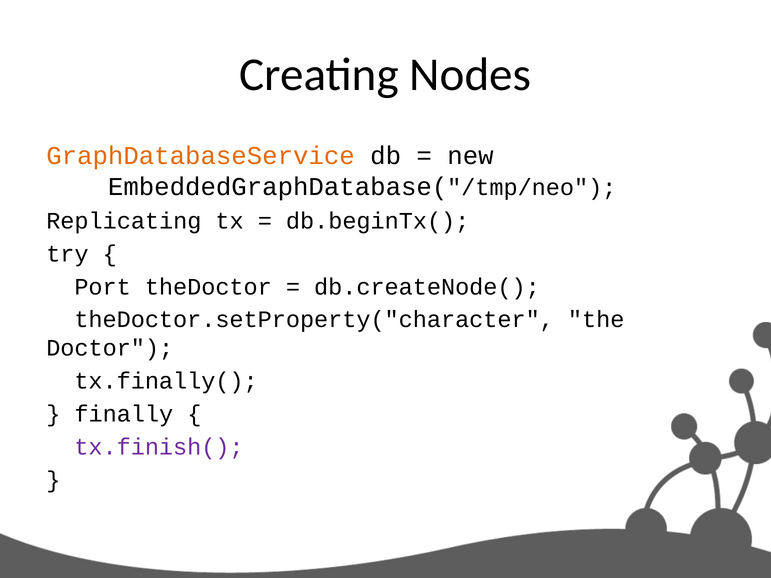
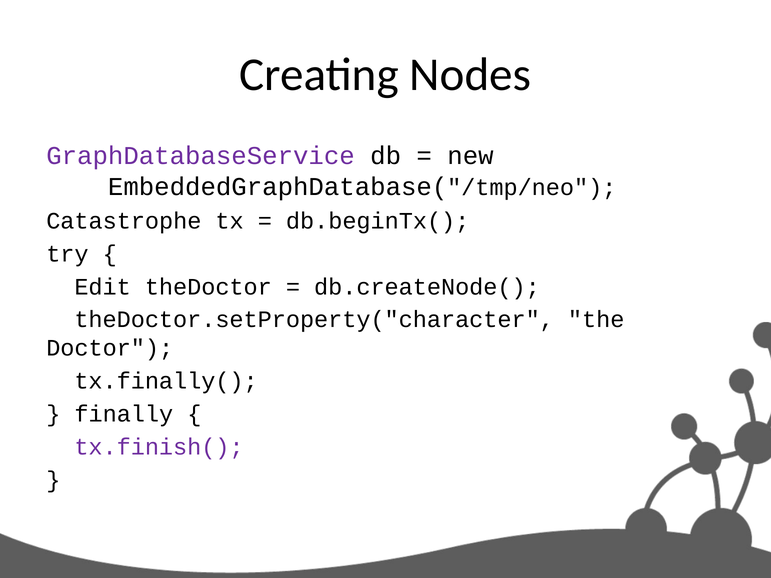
GraphDatabaseService colour: orange -> purple
Replicating: Replicating -> Catastrophe
Port: Port -> Edit
